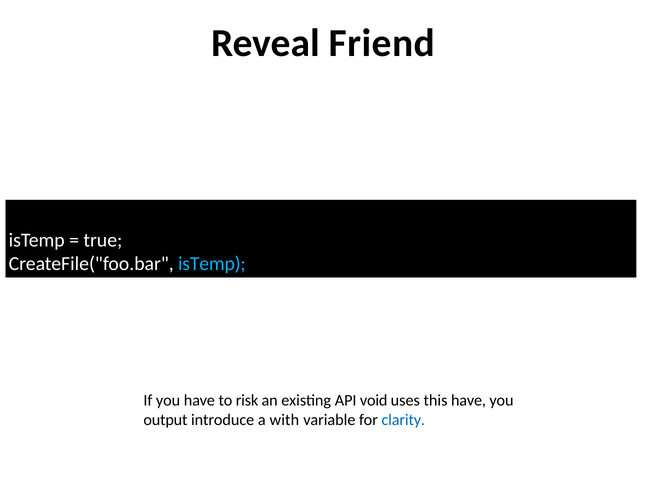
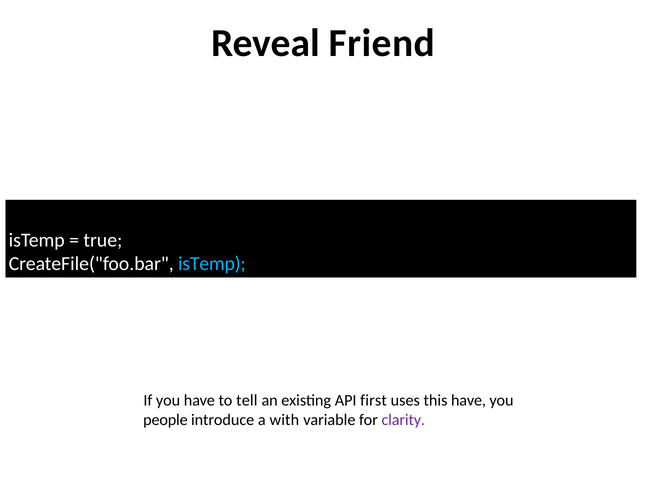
risk: risk -> tell
void: void -> first
output: output -> people
clarity colour: blue -> purple
